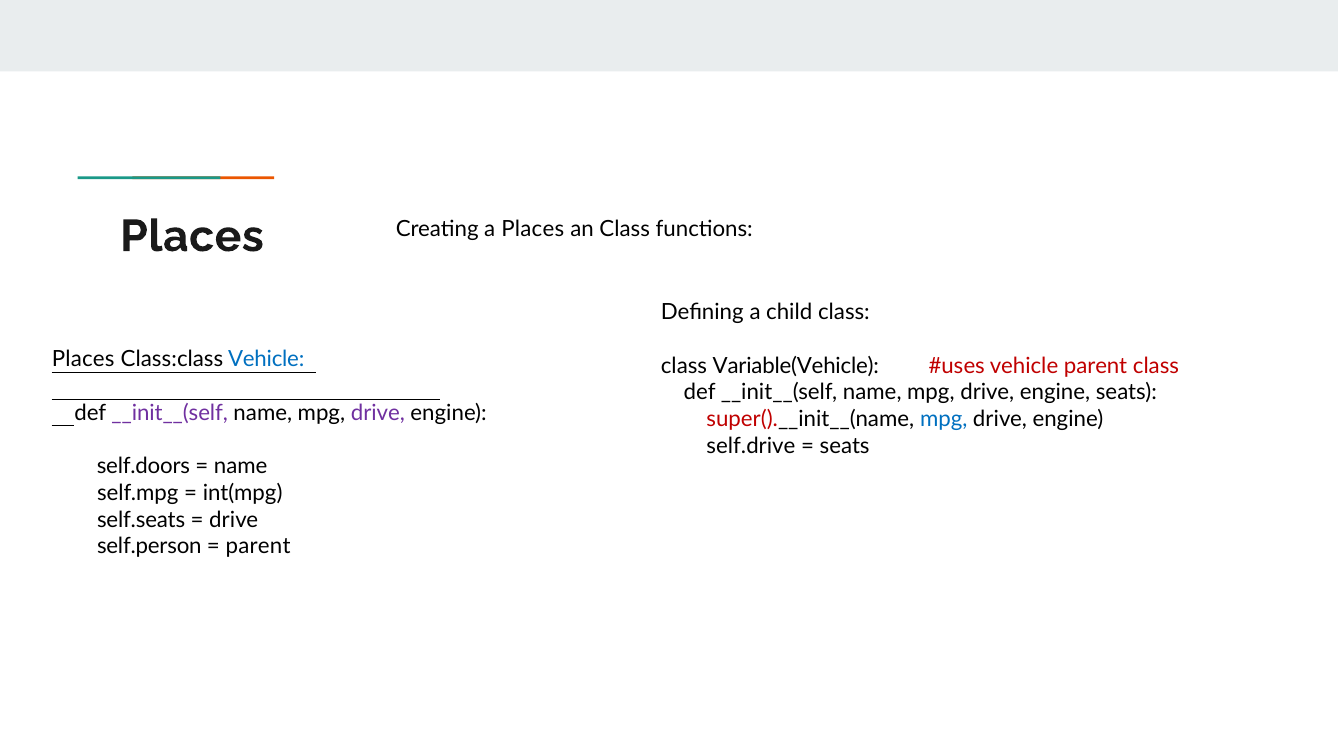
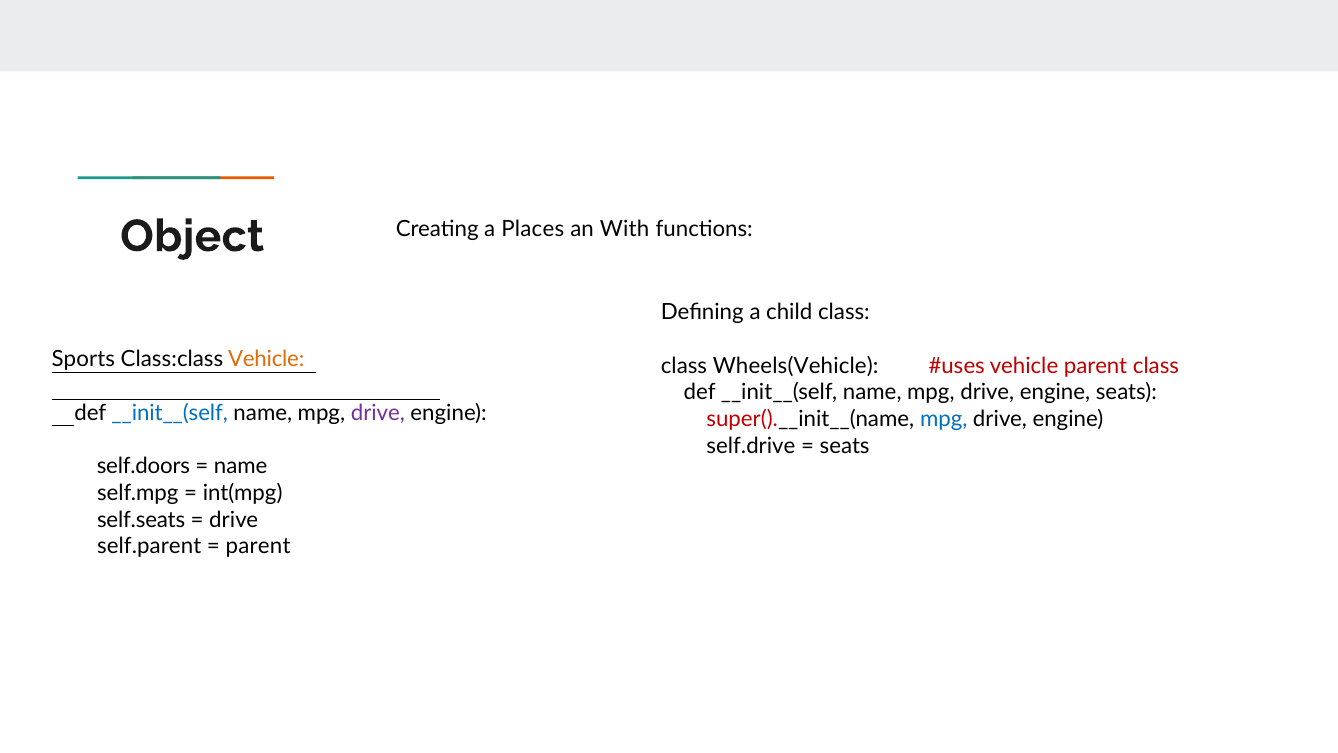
Places at (192, 236): Places -> Object
an Class: Class -> With
Places at (83, 359): Places -> Sports
Vehicle at (266, 359) colour: blue -> orange
Variable(Vehicle: Variable(Vehicle -> Wheels(Vehicle
__init__(self at (170, 413) colour: purple -> blue
self.person: self.person -> self.parent
